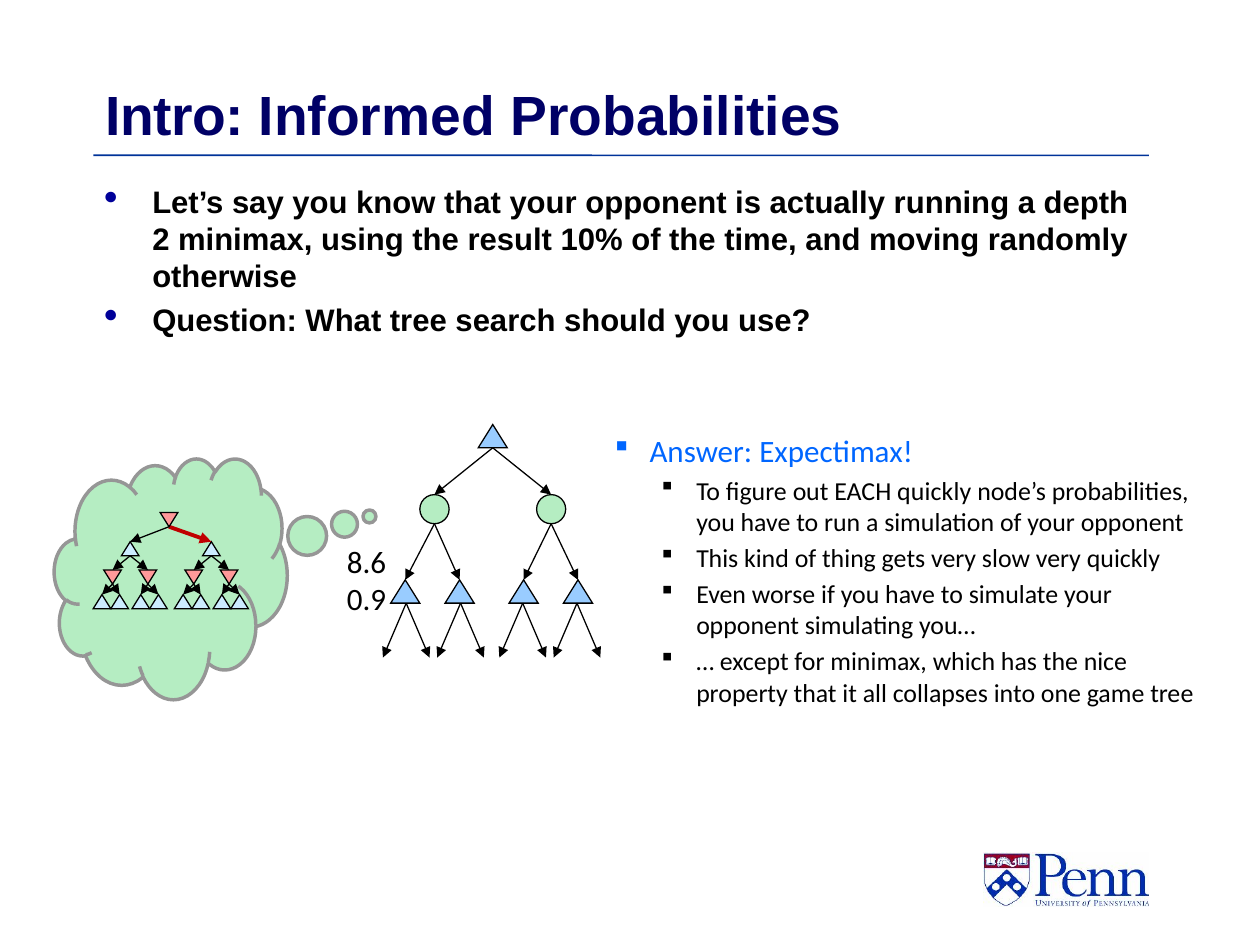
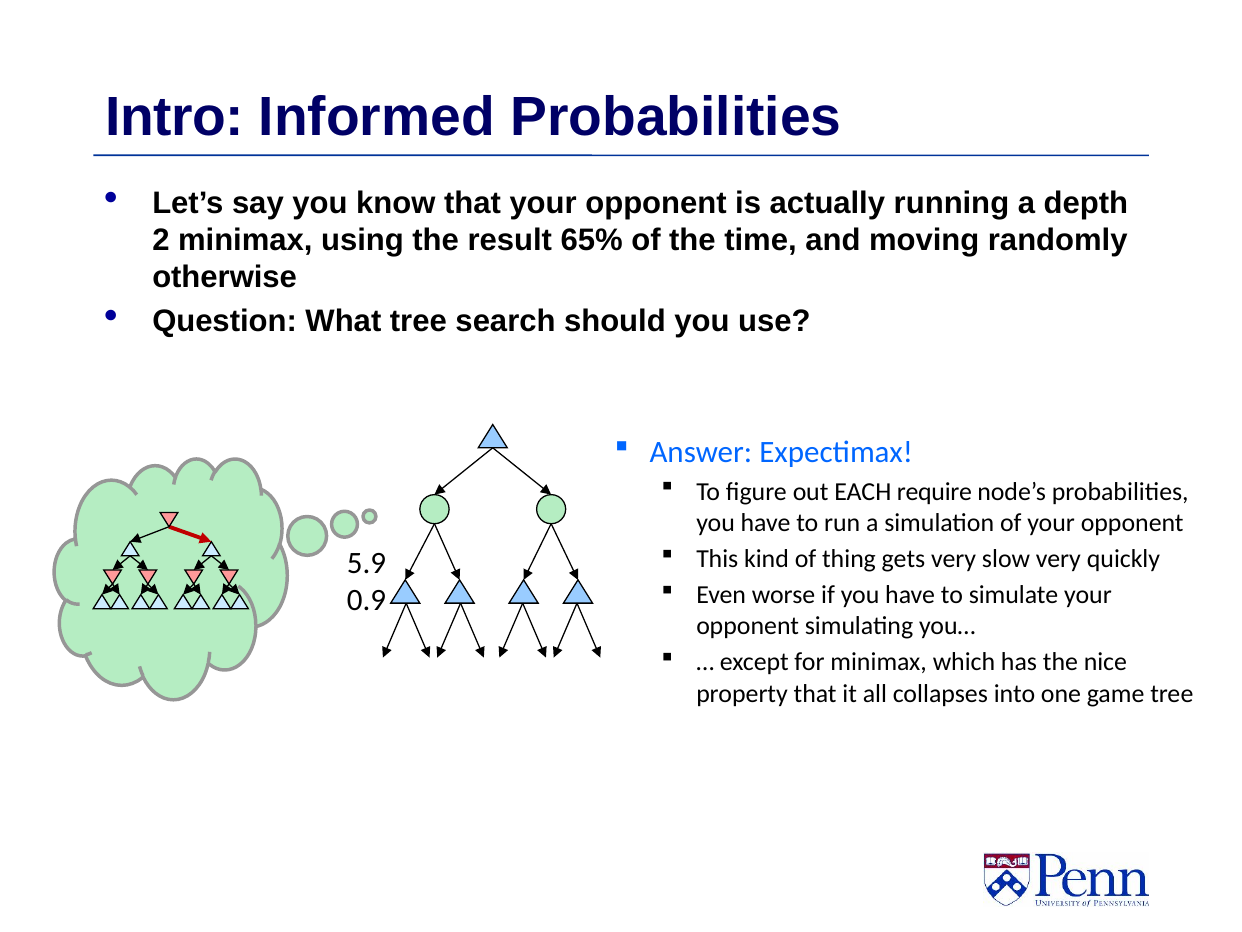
10%: 10% -> 65%
EACH quickly: quickly -> require
8.6: 8.6 -> 5.9
